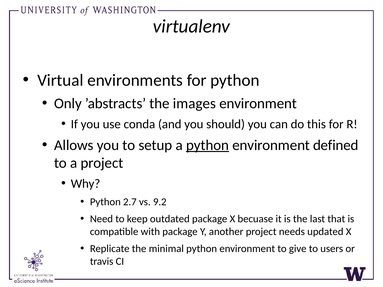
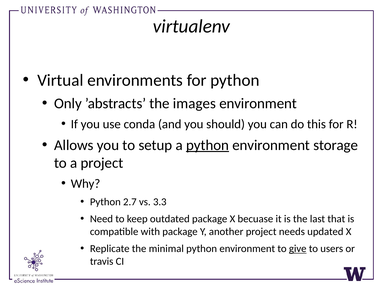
defined: defined -> storage
9.2: 9.2 -> 3.3
give underline: none -> present
